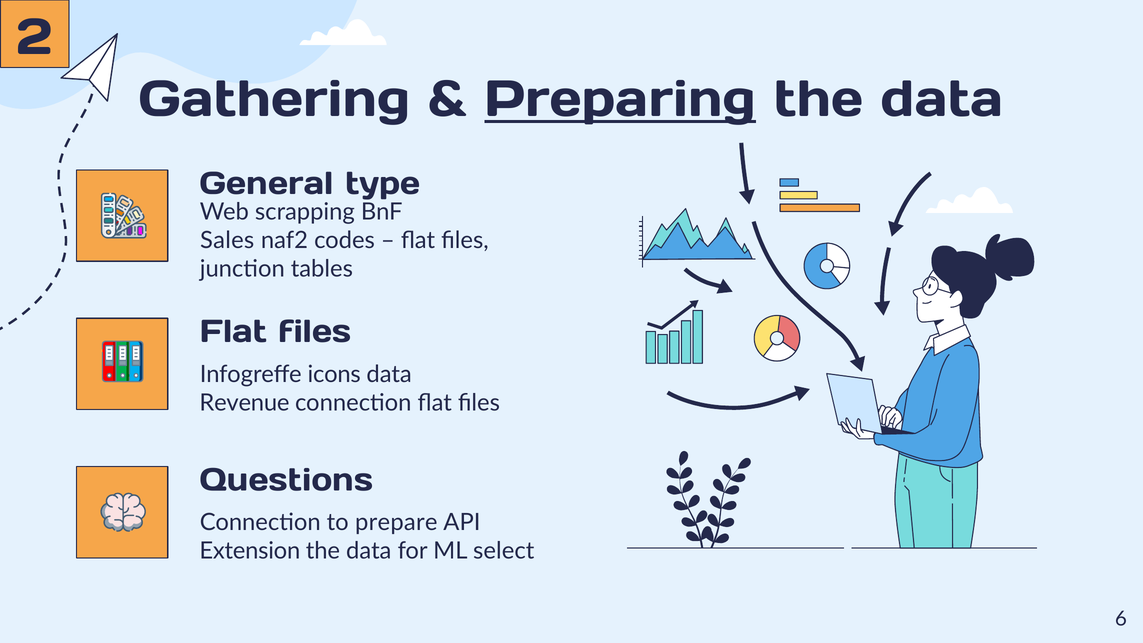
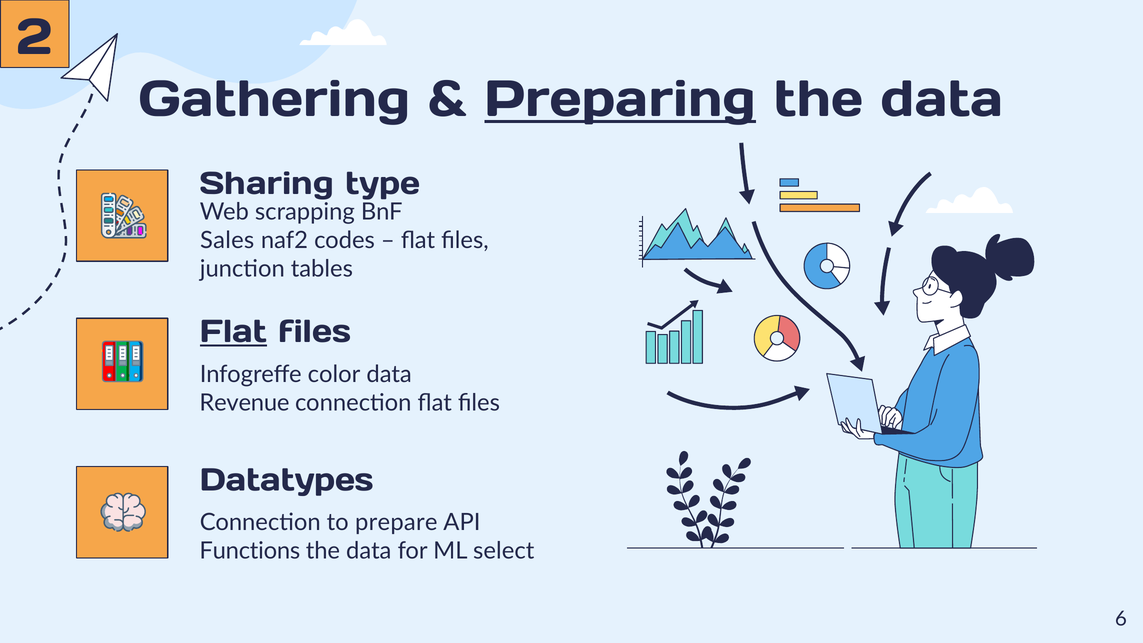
General: General -> Sharing
Flat at (234, 332) underline: none -> present
icons: icons -> color
Questions: Questions -> Datatypes
Extension: Extension -> Functions
